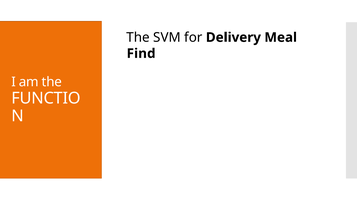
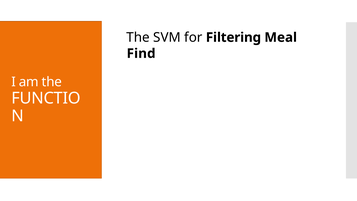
Delivery: Delivery -> Filtering
